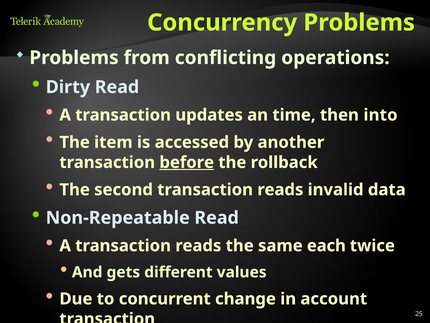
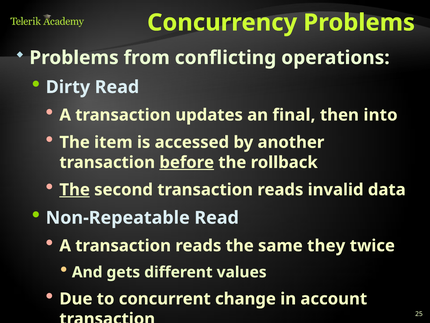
time: time -> final
The at (75, 189) underline: none -> present
each: each -> they
